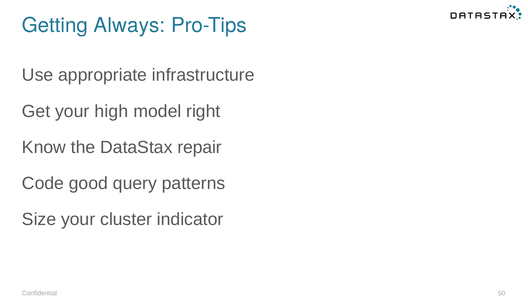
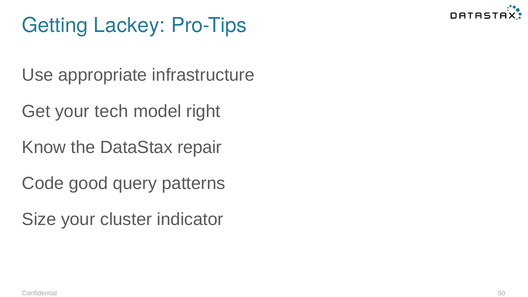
Always: Always -> Lackey
high: high -> tech
